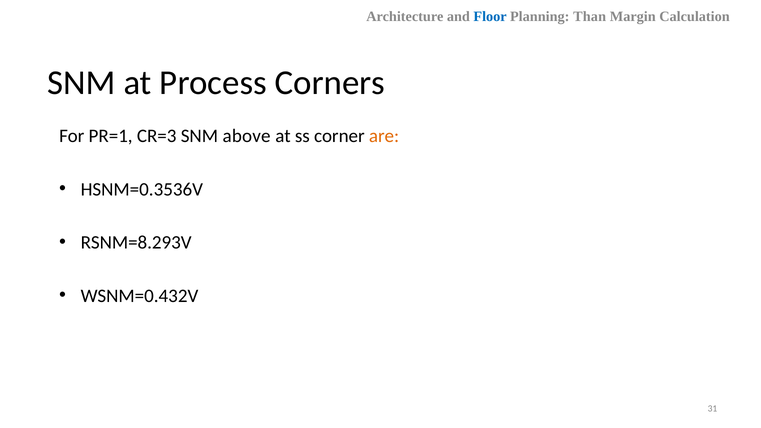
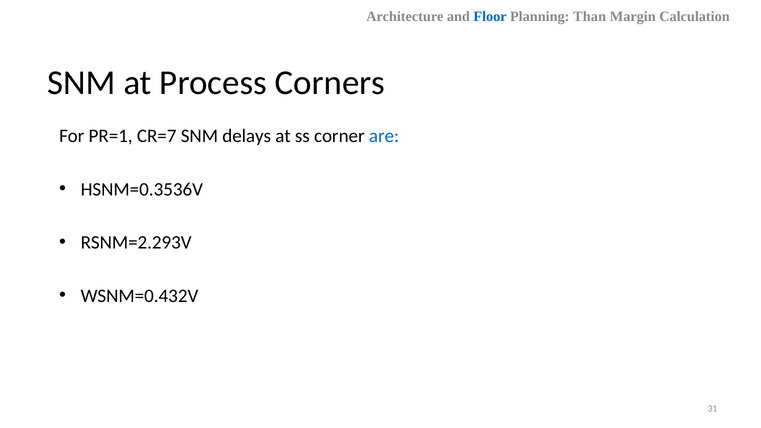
CR=3: CR=3 -> CR=7
above: above -> delays
are colour: orange -> blue
RSNM=8.293V: RSNM=8.293V -> RSNM=2.293V
